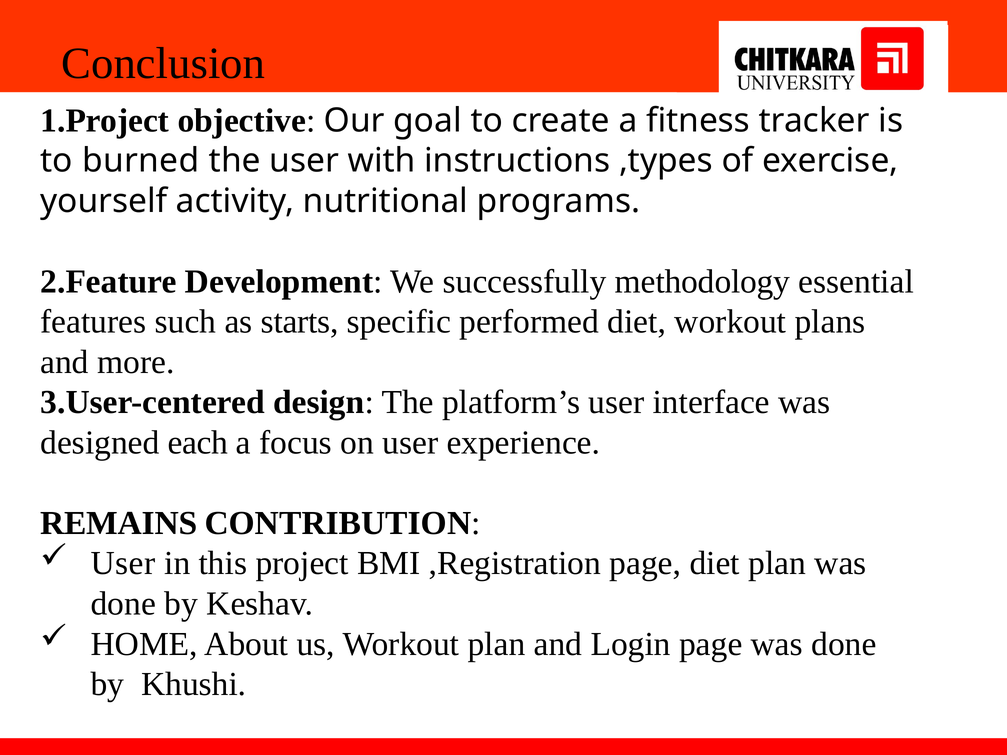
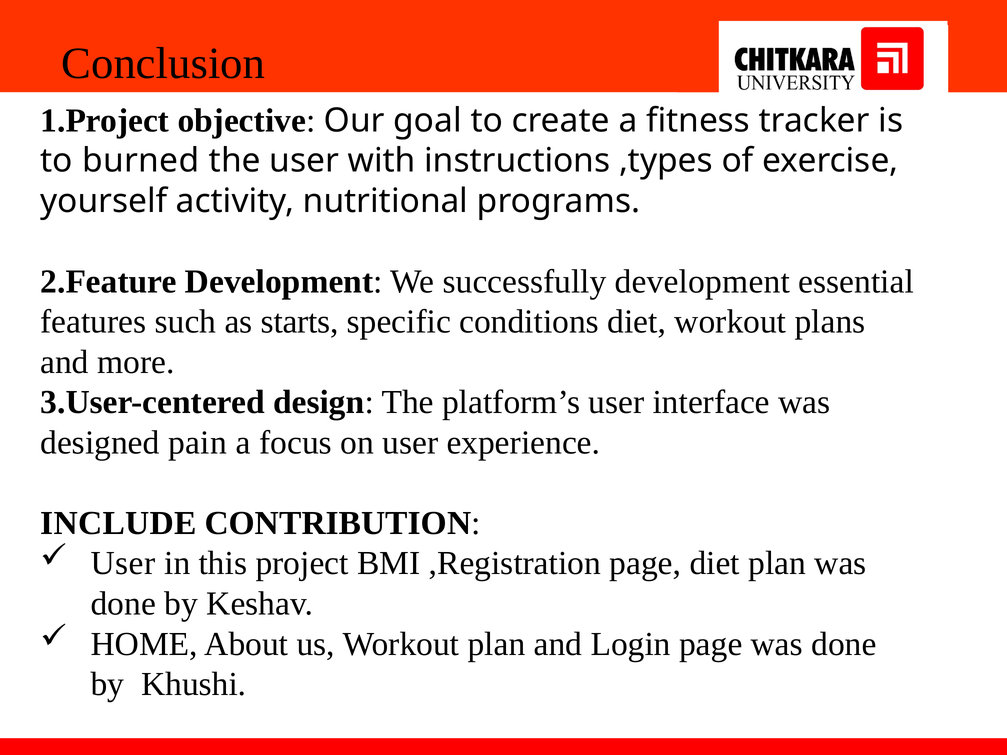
successfully methodology: methodology -> development
performed: performed -> conditions
each: each -> pain
REMAINS: REMAINS -> INCLUDE
